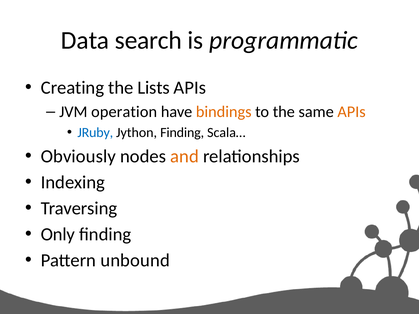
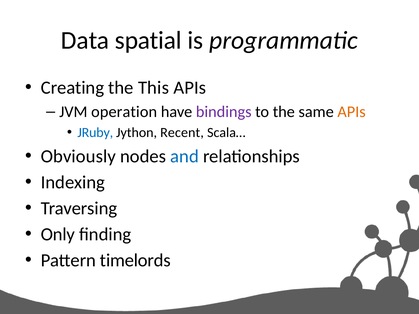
search: search -> spatial
Lists: Lists -> This
bindings colour: orange -> purple
Jython Finding: Finding -> Recent
and colour: orange -> blue
unbound: unbound -> timelords
